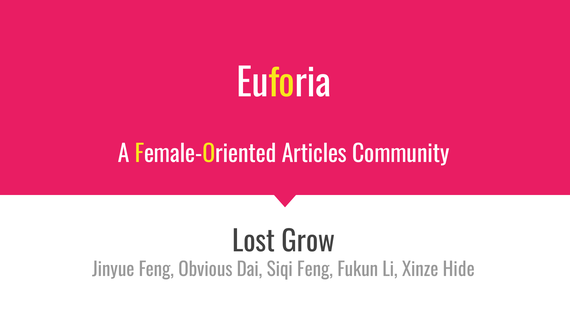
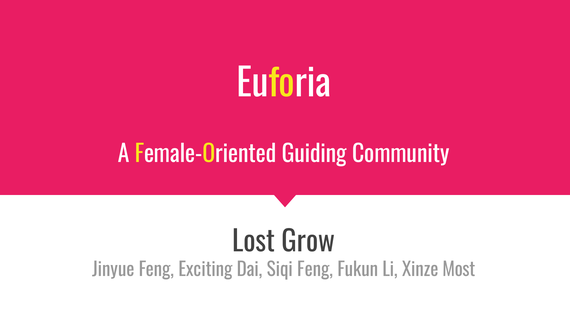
Articles: Articles -> Guiding
Obvious: Obvious -> Exciting
Hide: Hide -> Most
